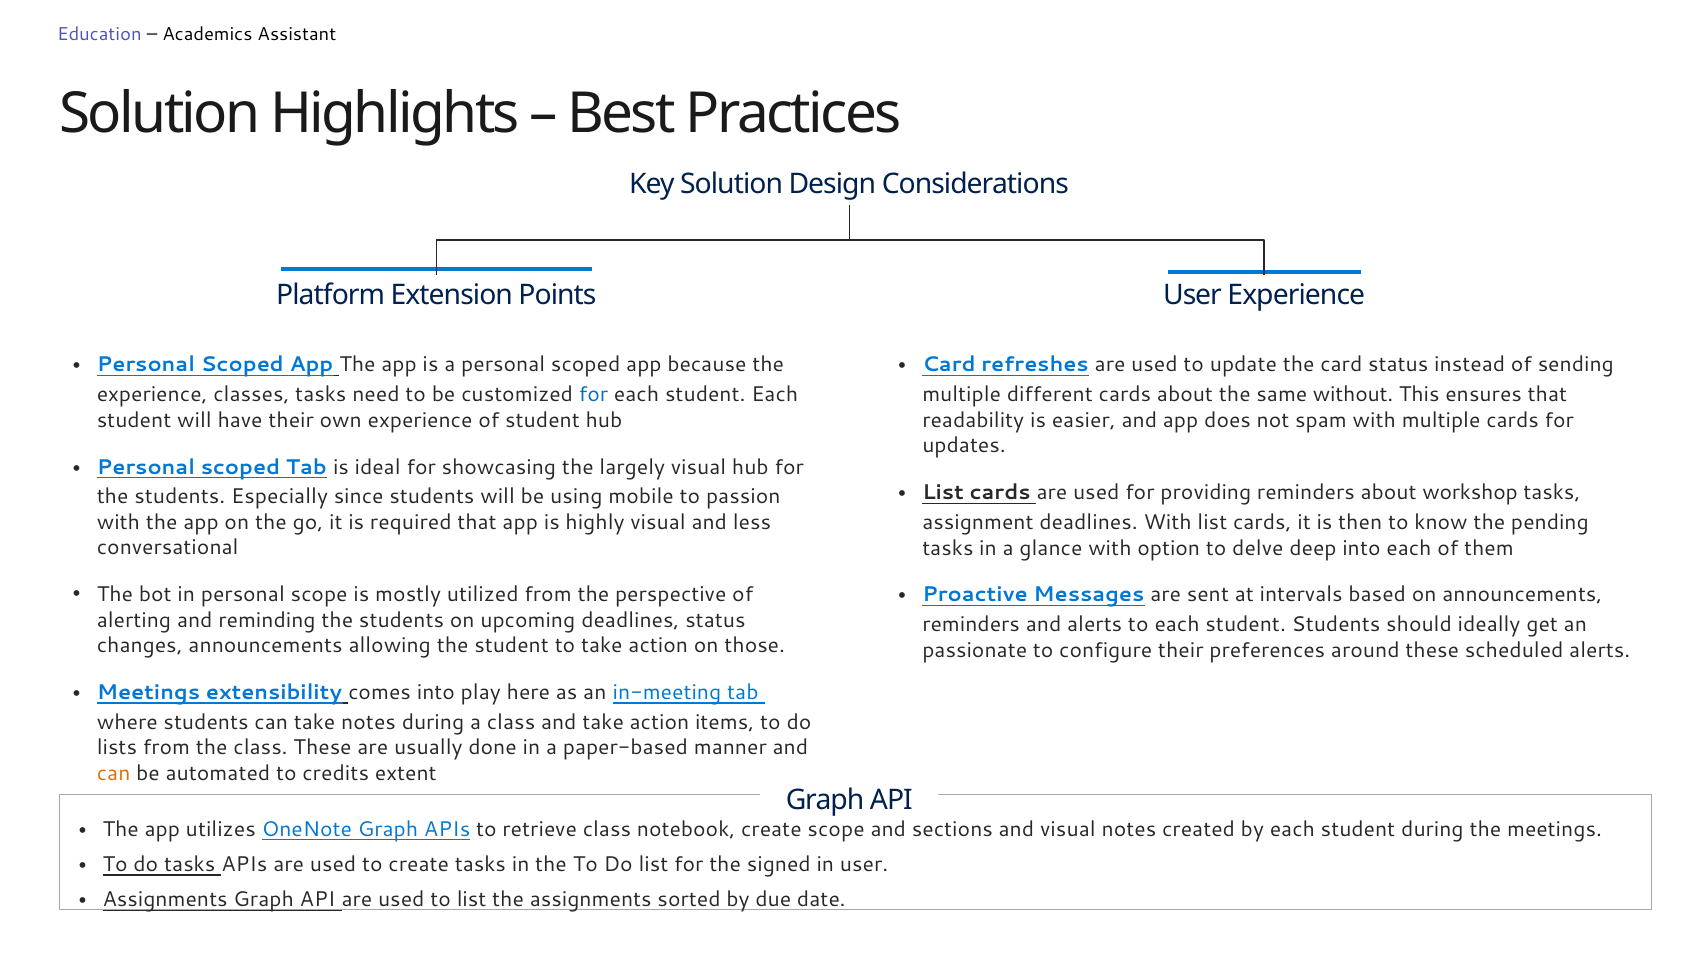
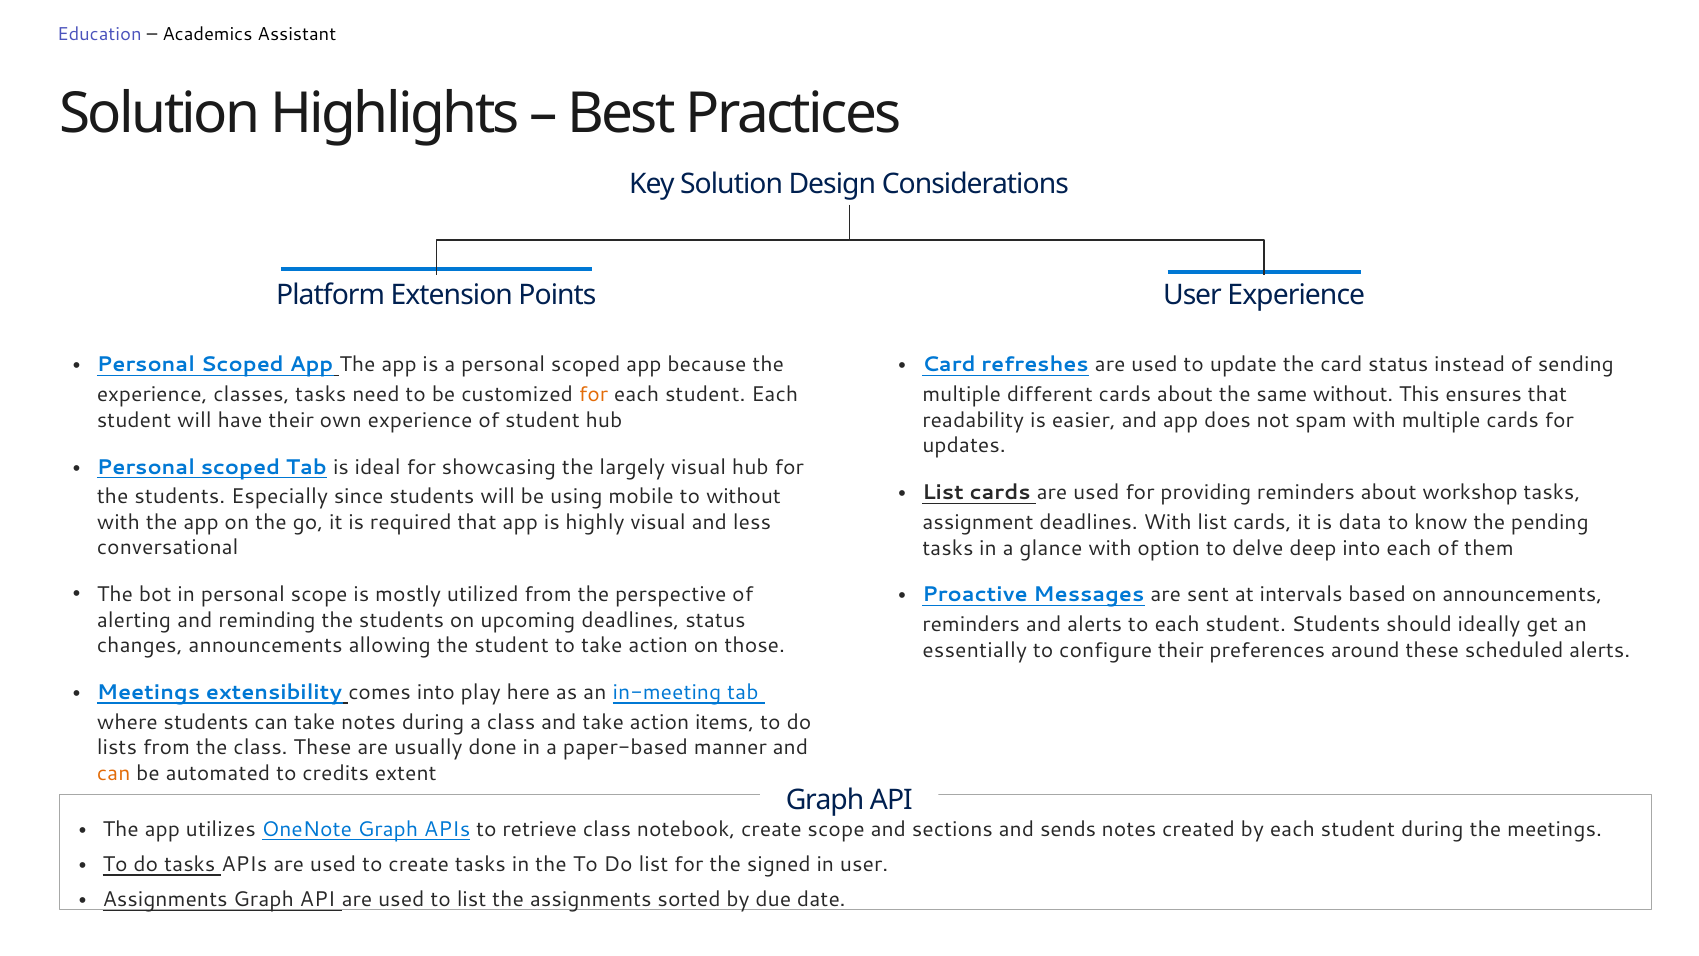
for at (594, 395) colour: blue -> orange
to passion: passion -> without
then: then -> data
passionate: passionate -> essentially
and visual: visual -> sends
